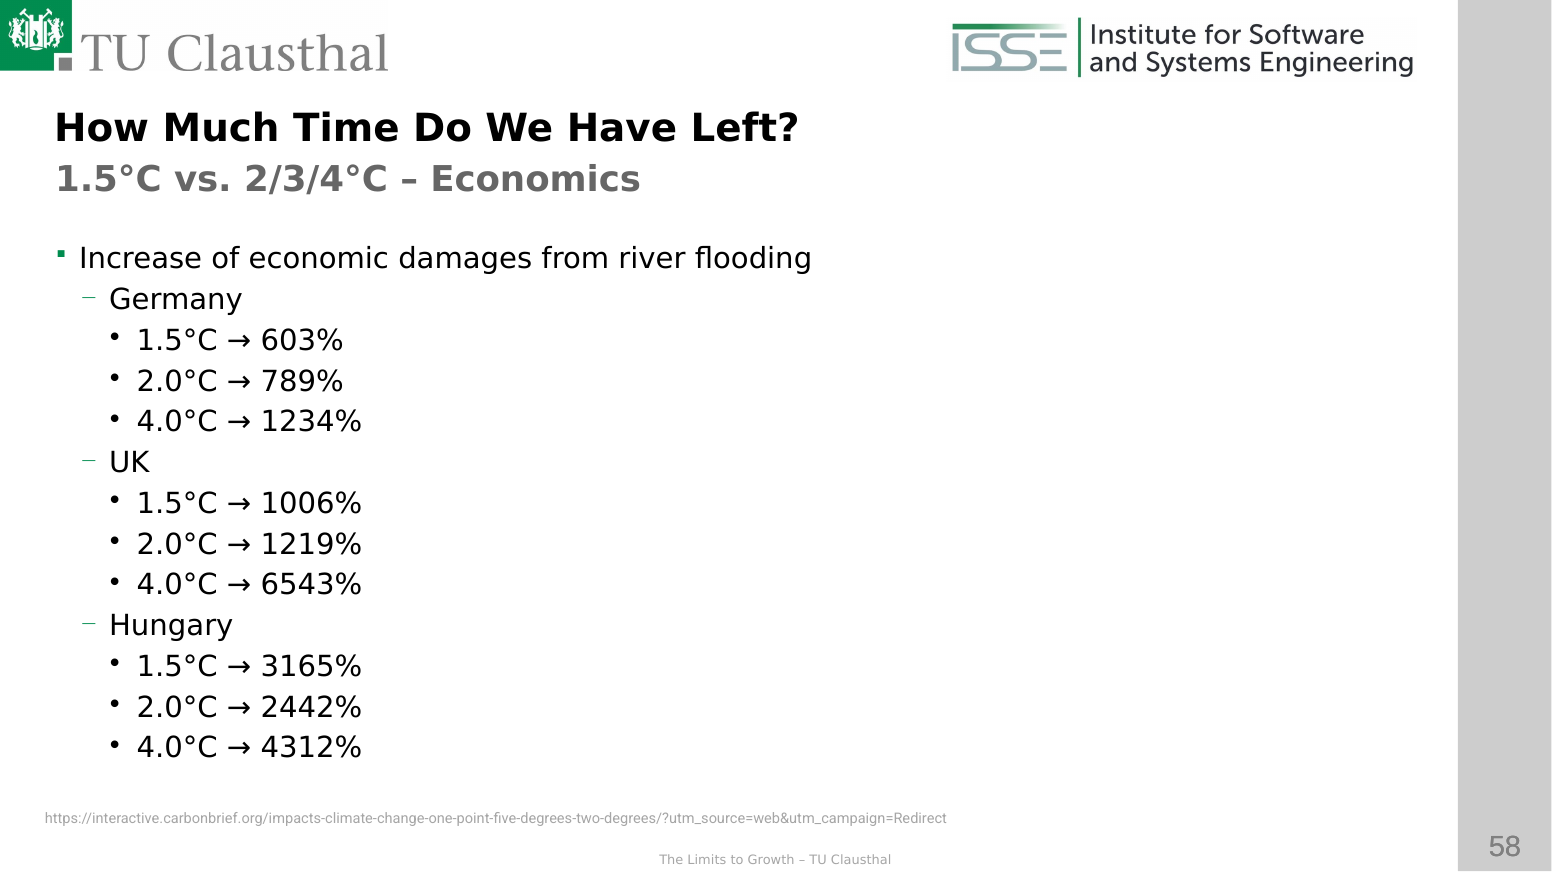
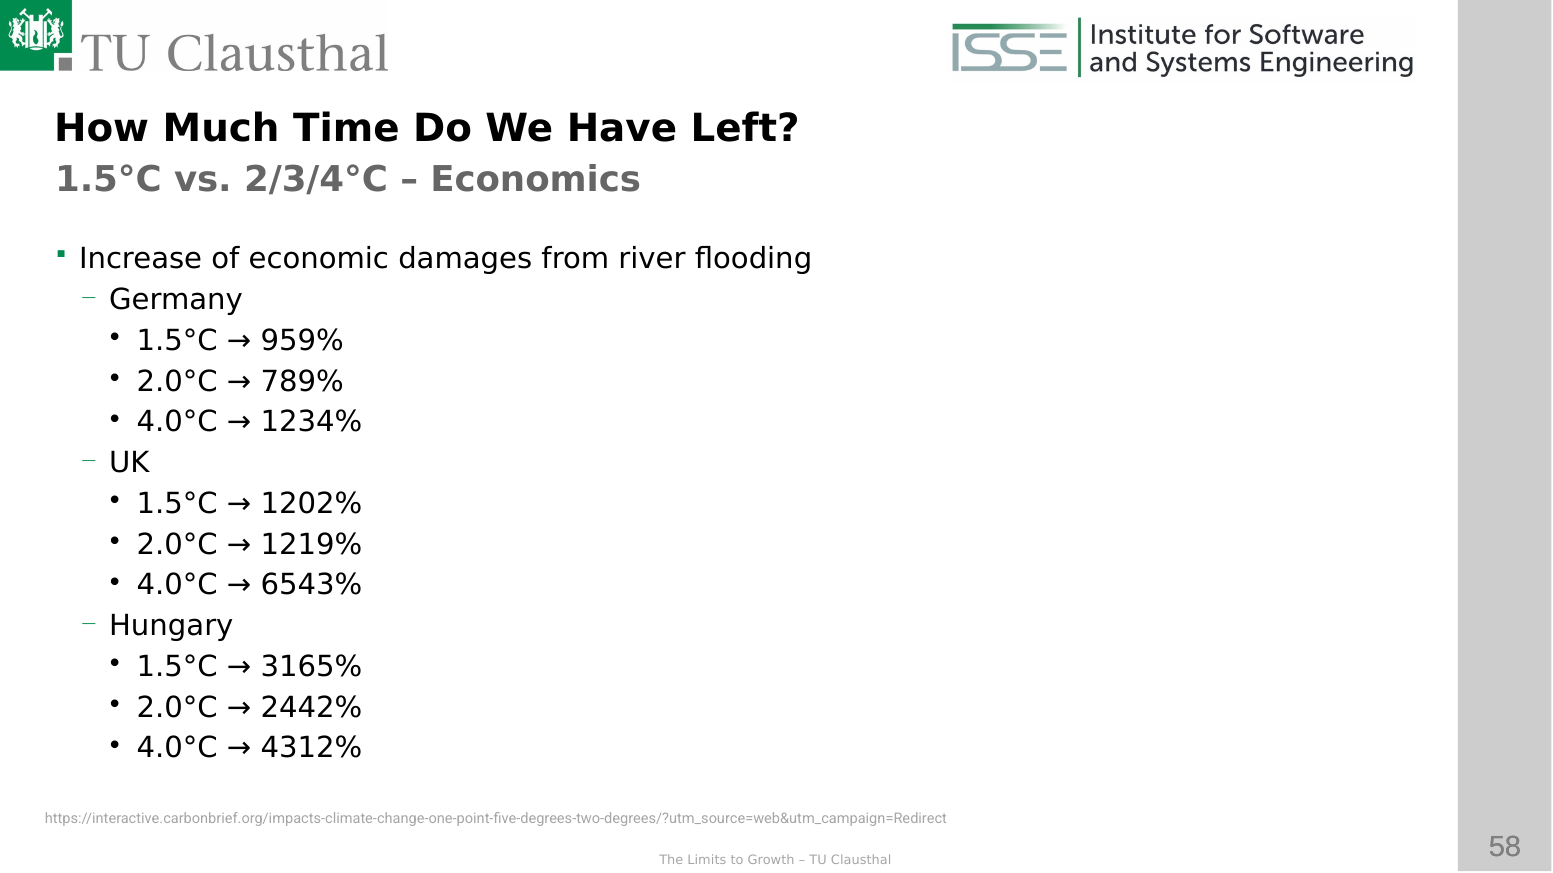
603%: 603% -> 959%
1006%: 1006% -> 1202%
